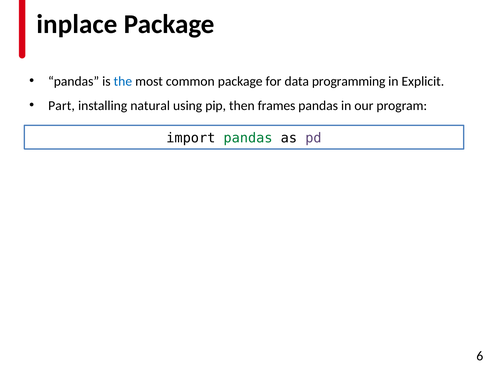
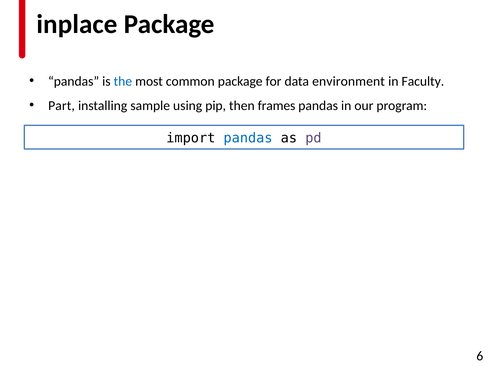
programming: programming -> environment
Explicit: Explicit -> Faculty
natural: natural -> sample
pandas at (248, 138) colour: green -> blue
